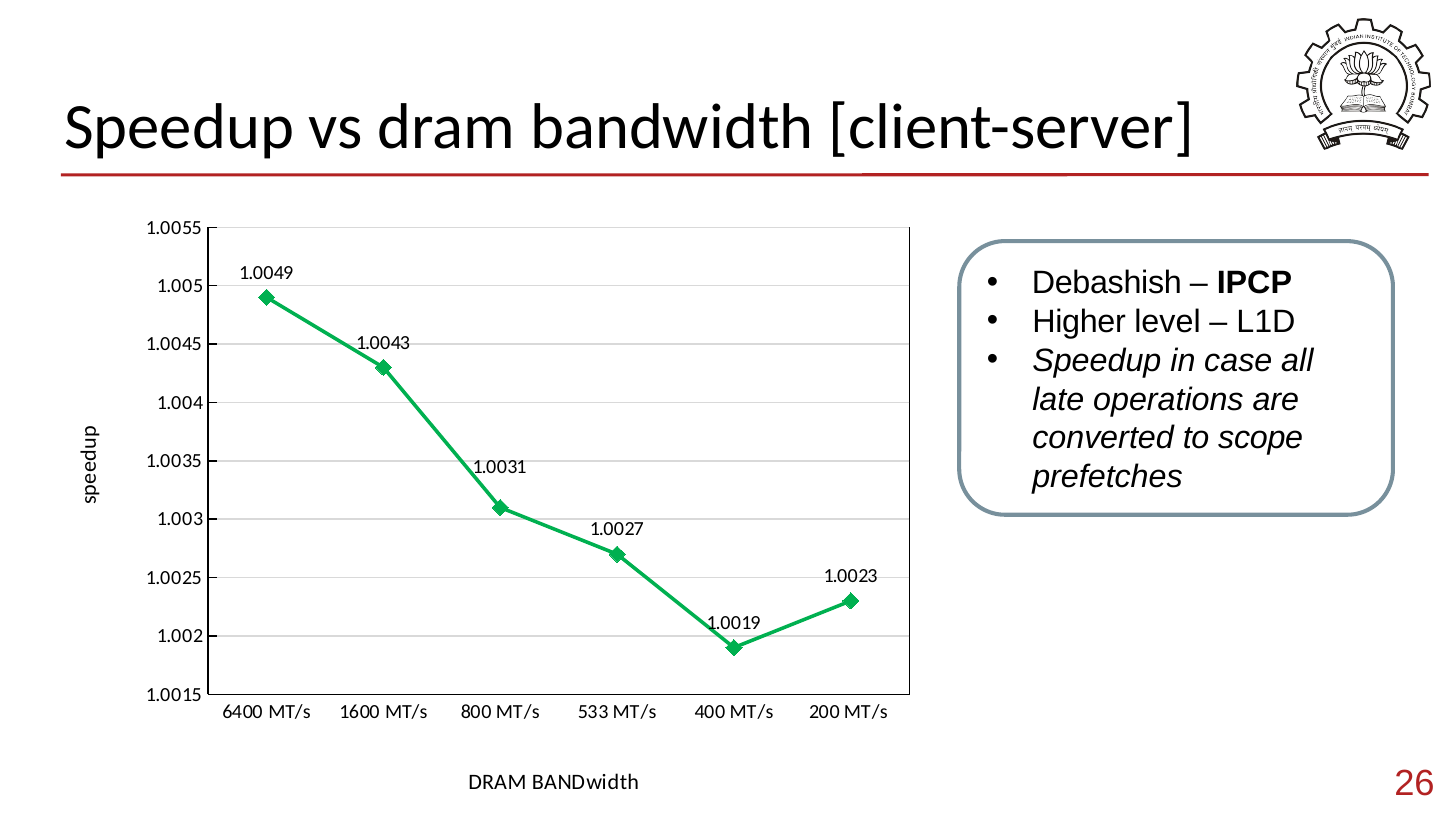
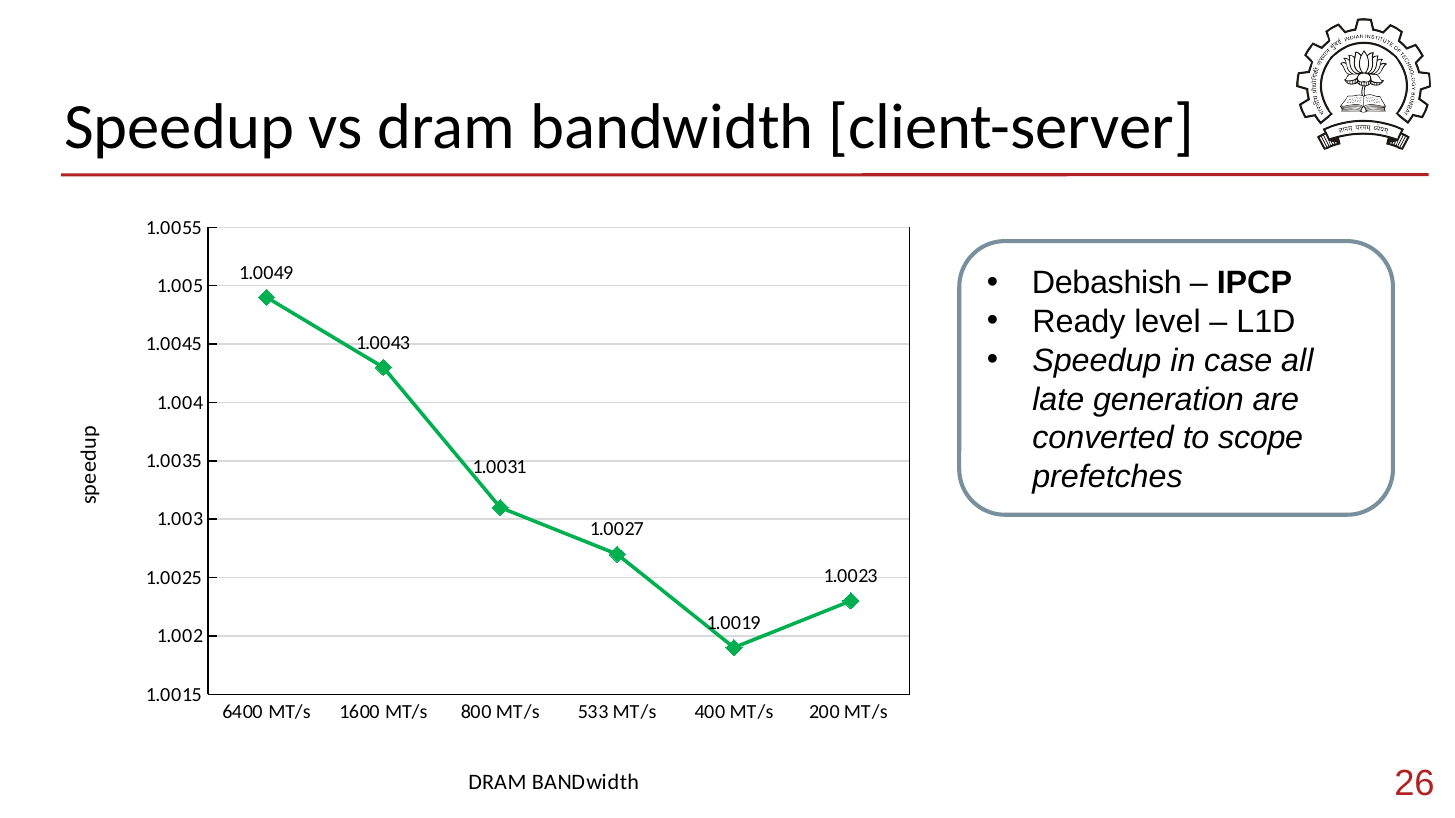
Higher: Higher -> Ready
operations: operations -> generation
